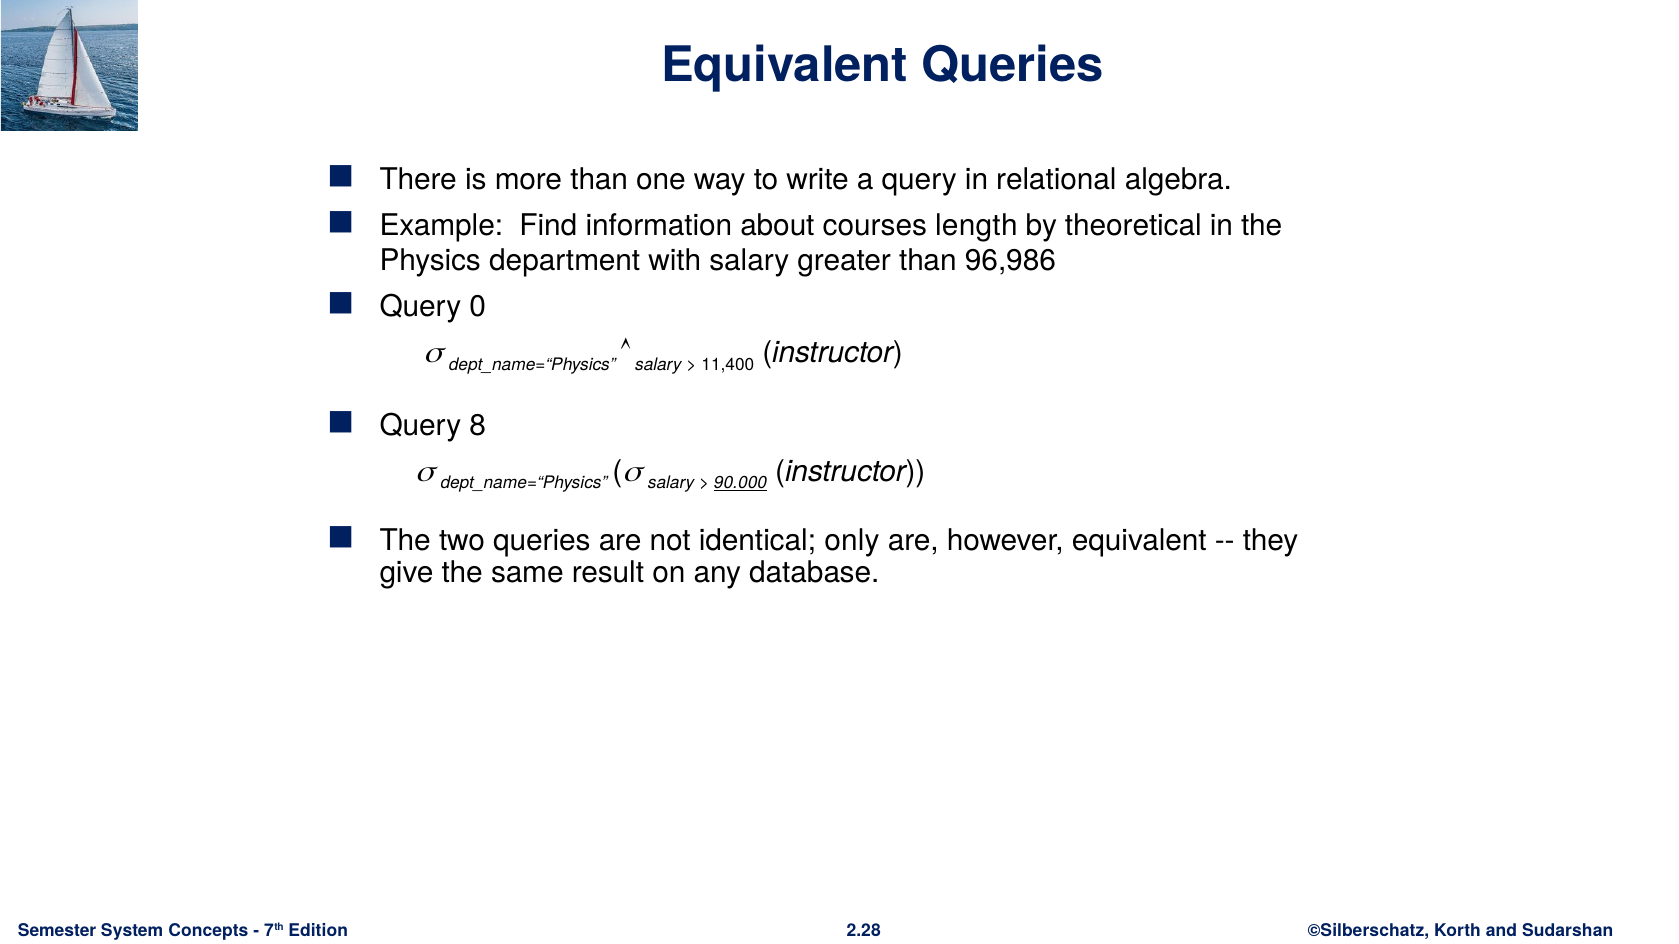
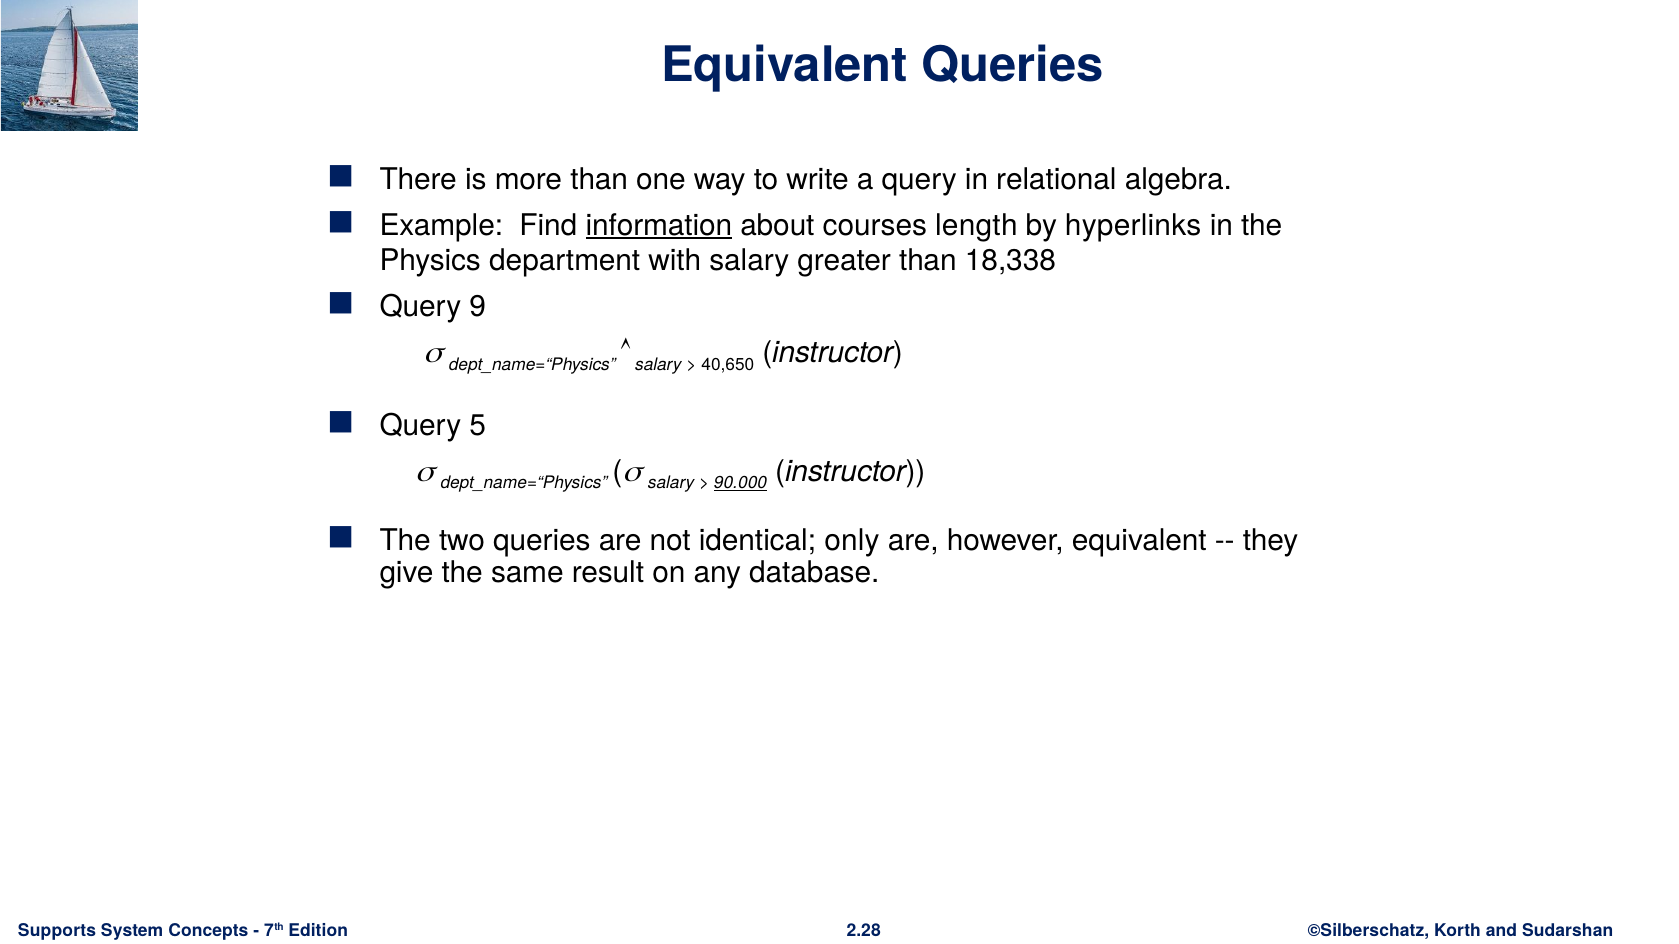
information underline: none -> present
theoretical: theoretical -> hyperlinks
96,986: 96,986 -> 18,338
0: 0 -> 9
11,400: 11,400 -> 40,650
8: 8 -> 5
Semester: Semester -> Supports
